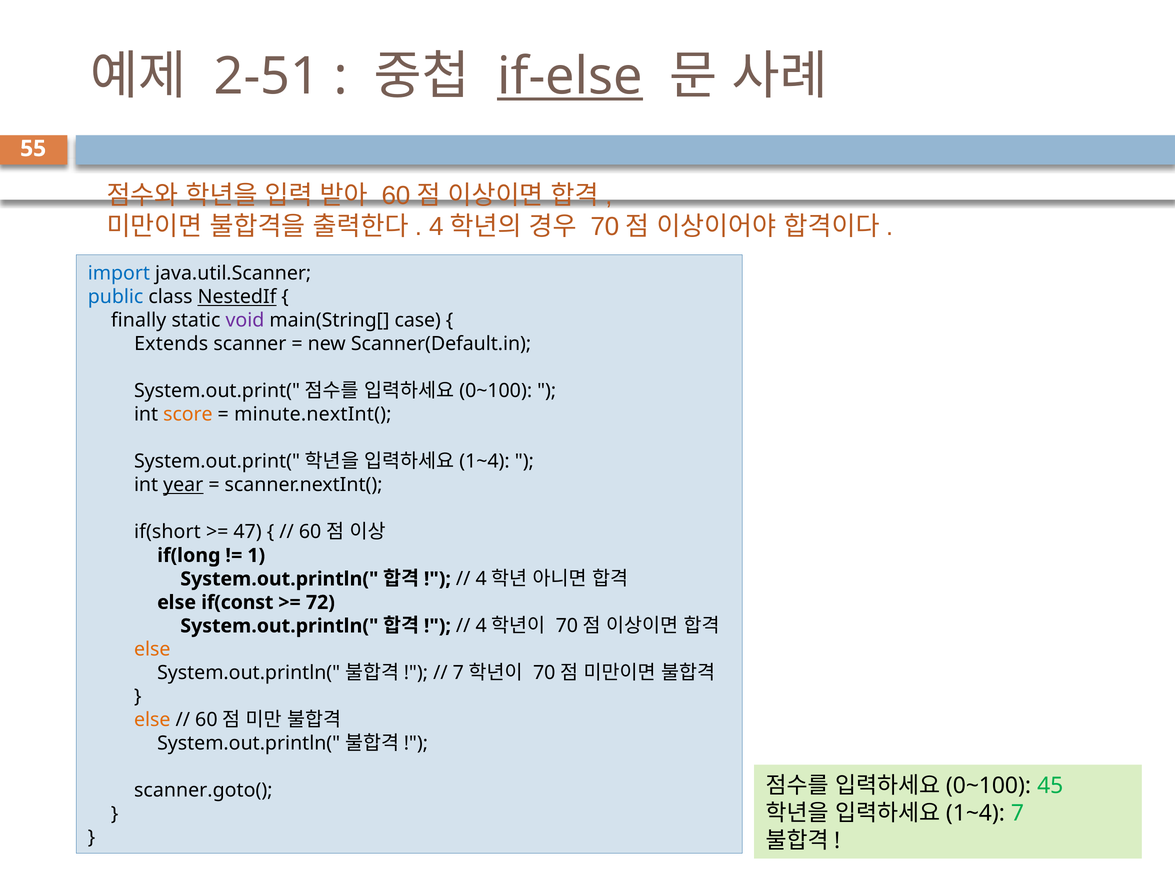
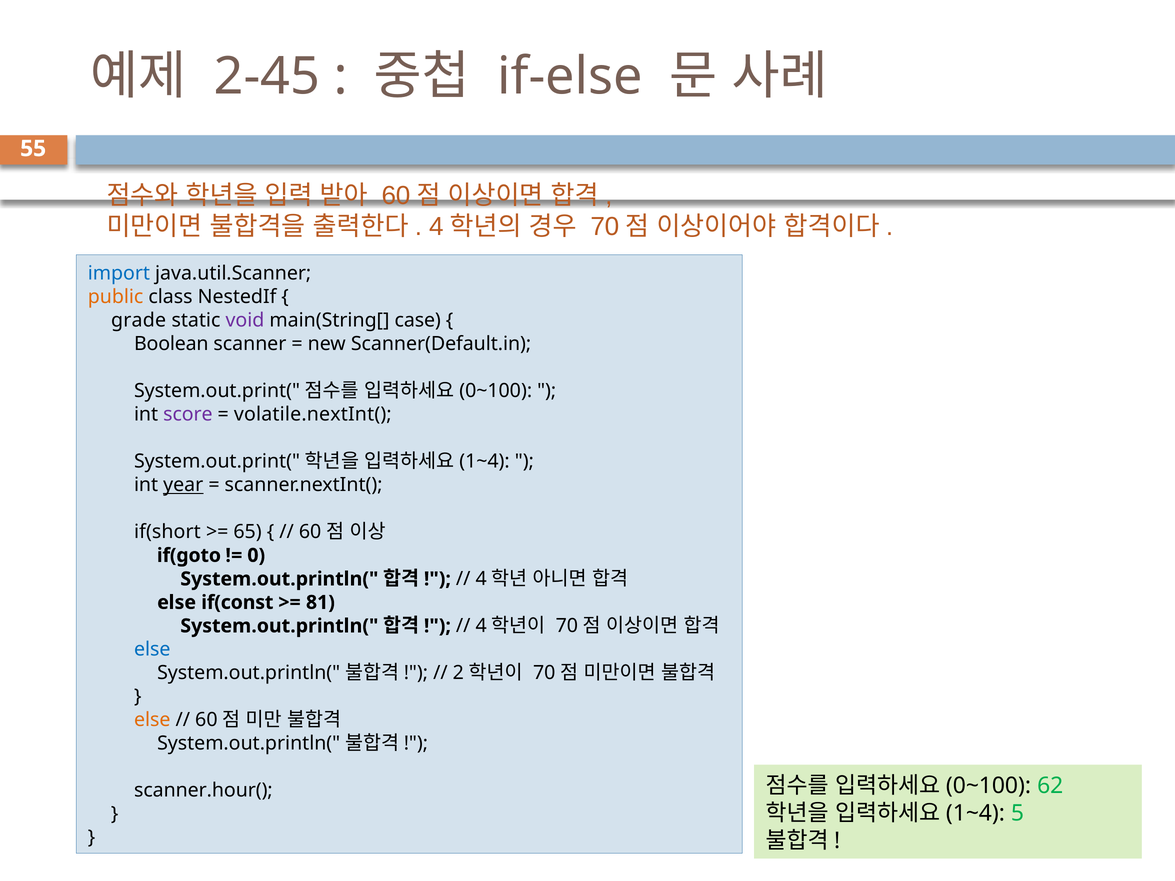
2-51: 2-51 -> 2-45
if-else underline: present -> none
public colour: blue -> orange
NestedIf underline: present -> none
finally: finally -> grade
Extends: Extends -> Boolean
score colour: orange -> purple
minute.nextInt(: minute.nextInt( -> volatile.nextInt(
47: 47 -> 65
if(long: if(long -> if(goto
1: 1 -> 0
72: 72 -> 81
else at (152, 650) colour: orange -> blue
7 at (458, 673): 7 -> 2
45: 45 -> 62
scanner.goto(: scanner.goto( -> scanner.hour(
7 at (1017, 813): 7 -> 5
